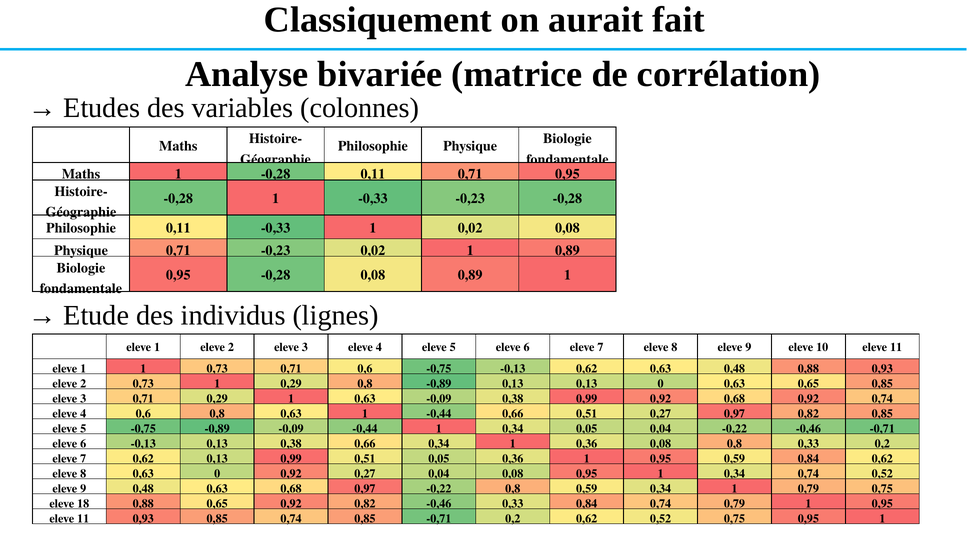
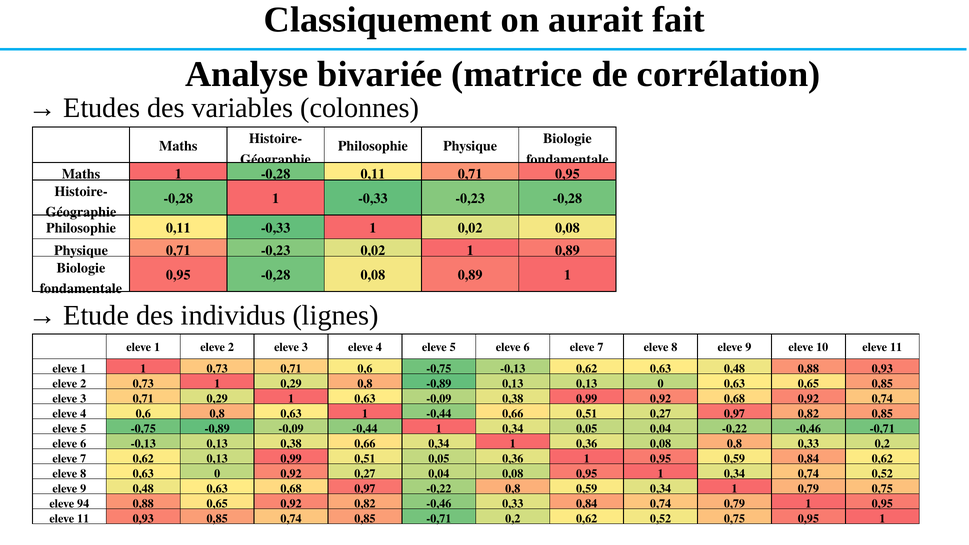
18: 18 -> 94
